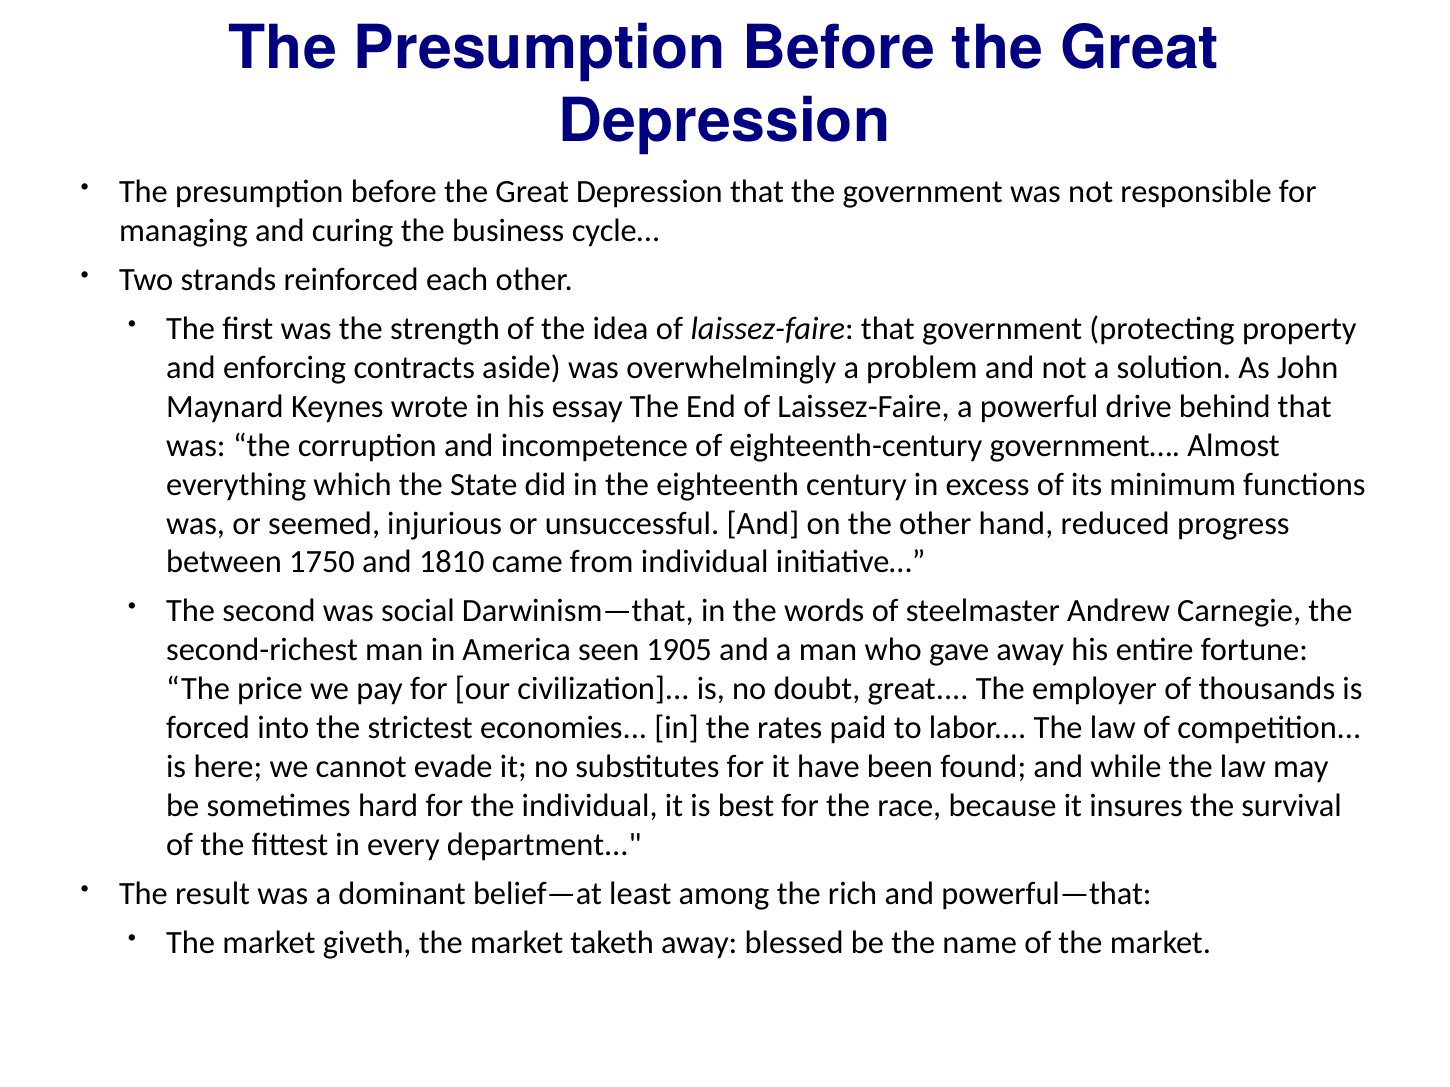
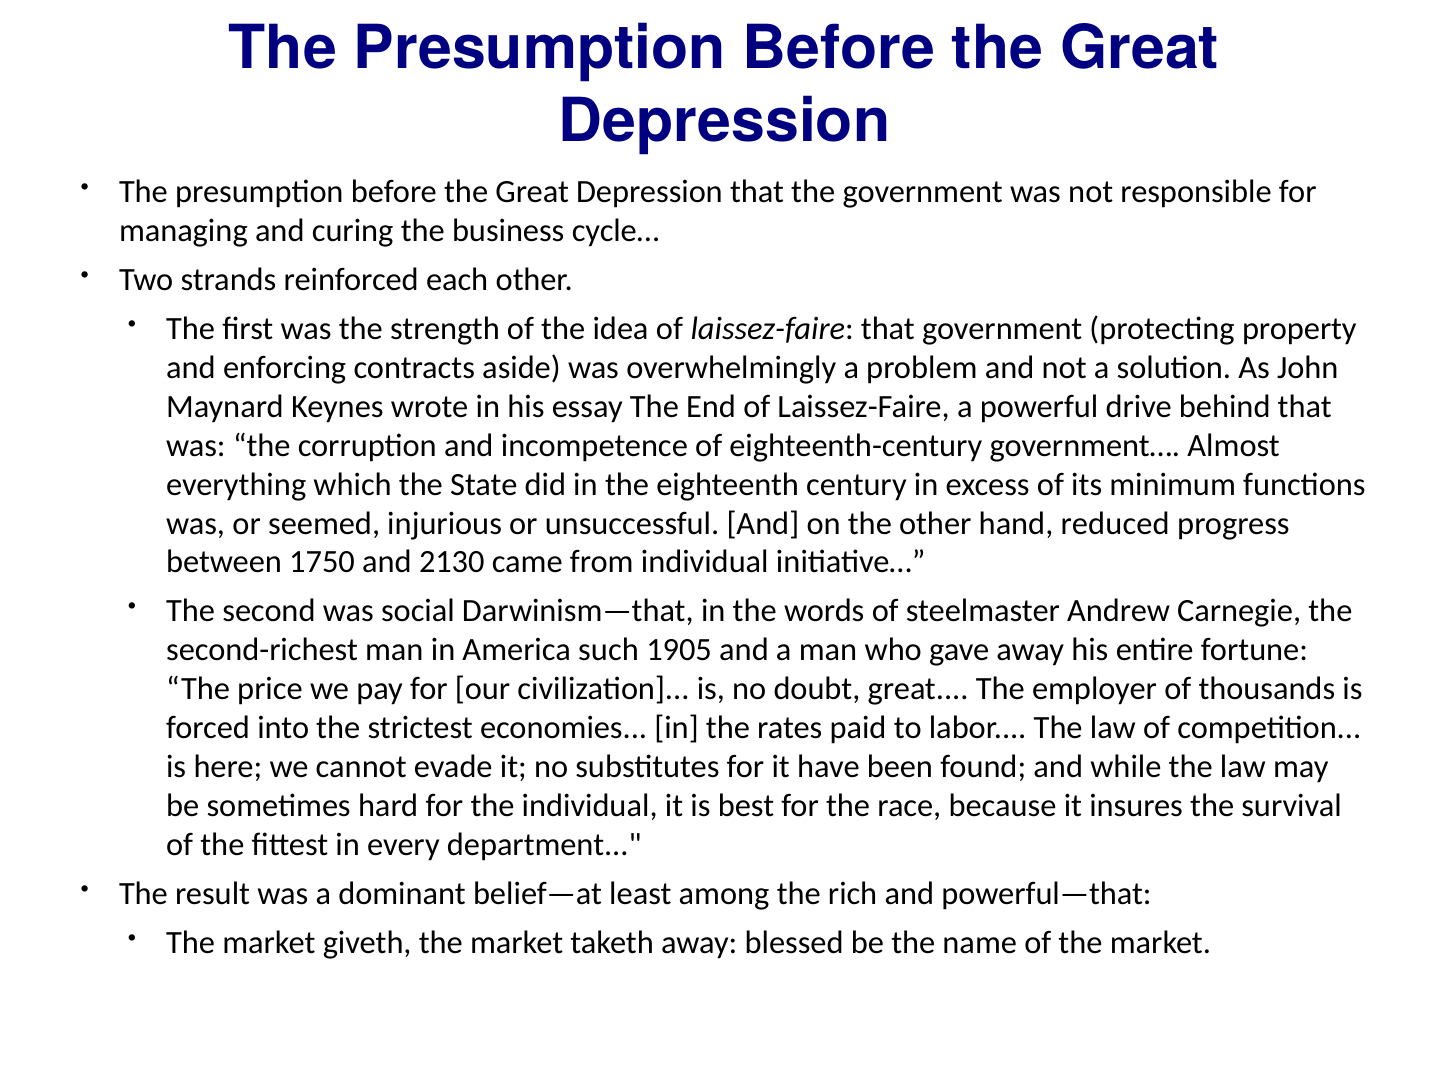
1810: 1810 -> 2130
seen: seen -> such
